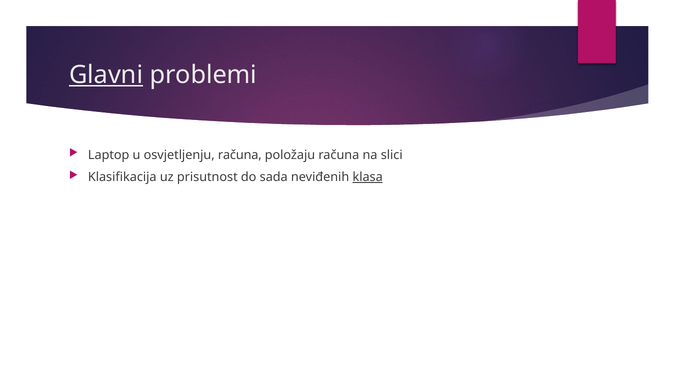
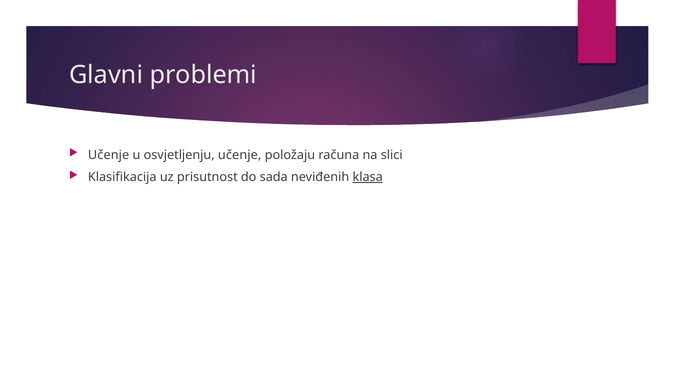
Glavni underline: present -> none
Laptop at (109, 155): Laptop -> Učenje
osvjetljenju računa: računa -> učenje
